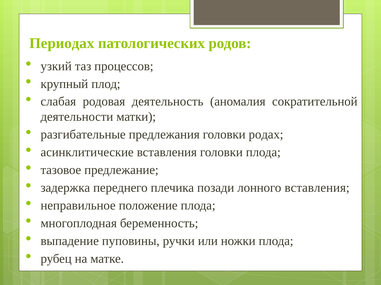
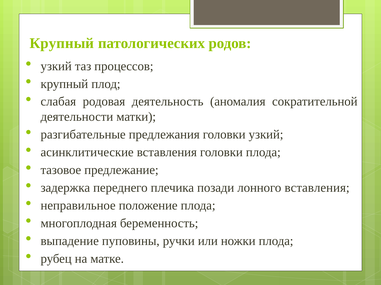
Периодах at (62, 43): Периодах -> Крупный
головки родах: родах -> узкий
